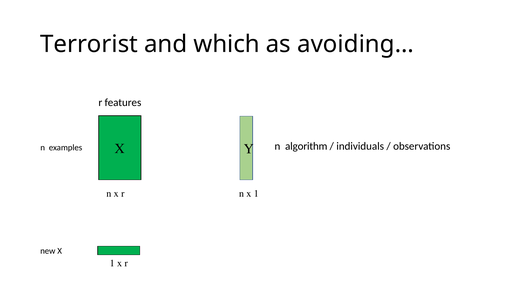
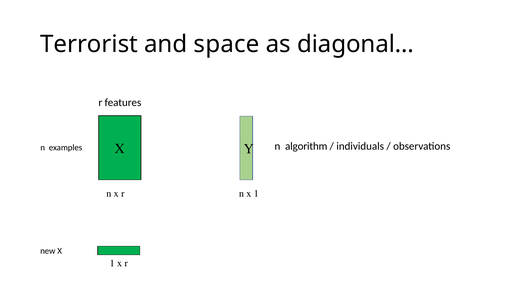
which: which -> space
avoiding…: avoiding… -> diagonal…
